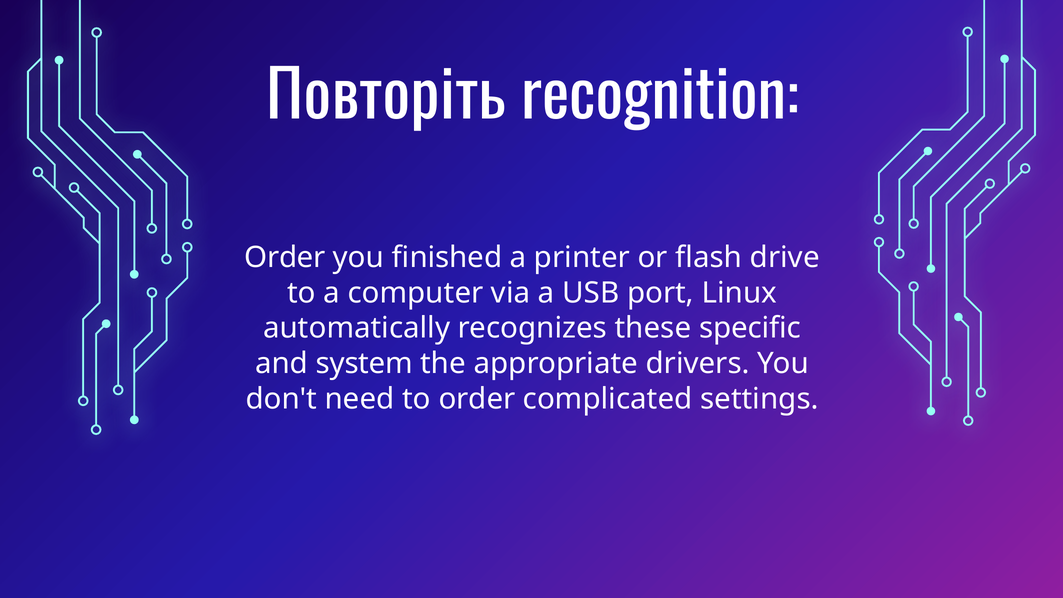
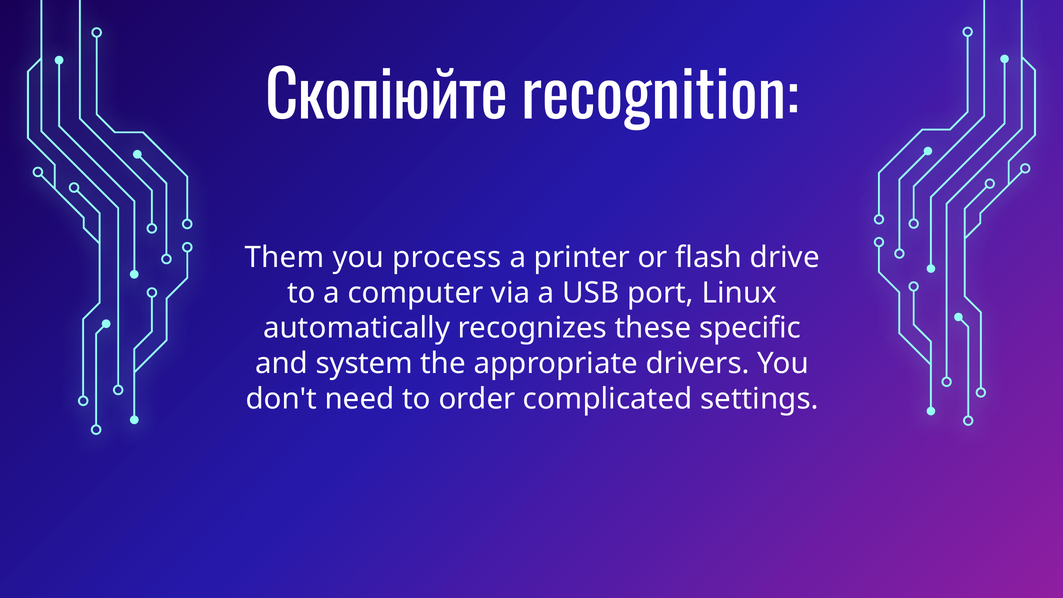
Повторіть: Повторіть -> Скопіюйте
Order at (285, 257): Order -> Them
finished: finished -> process
